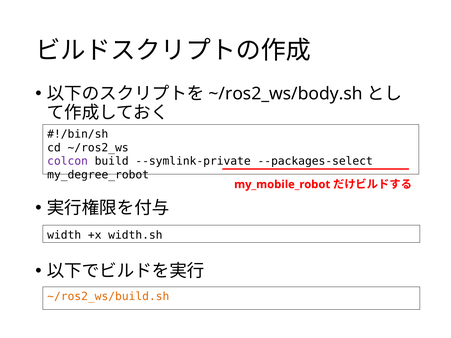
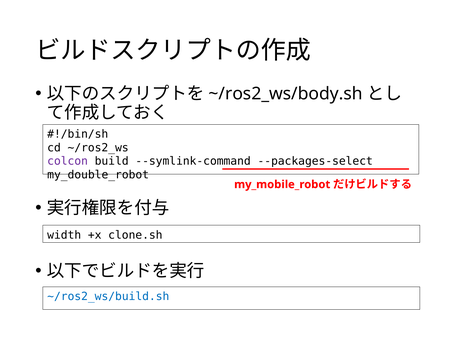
--symlink-private: --symlink-private -> --symlink-command
my_degree_robot: my_degree_robot -> my_double_robot
width.sh: width.sh -> clone.sh
~/ros2_ws/build.sh colour: orange -> blue
